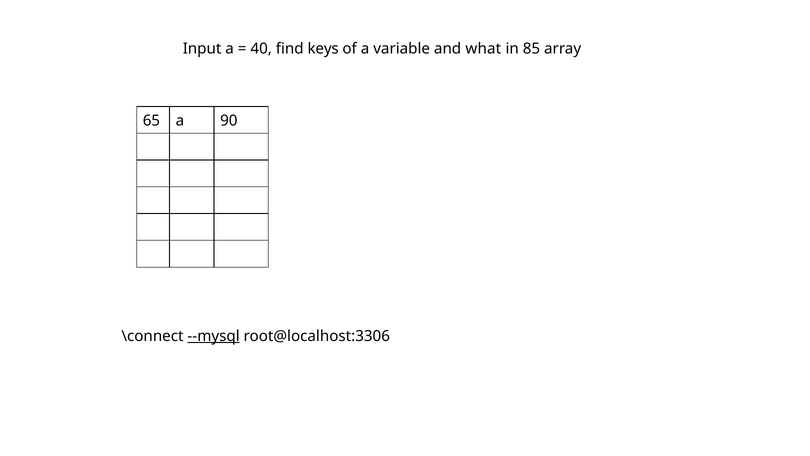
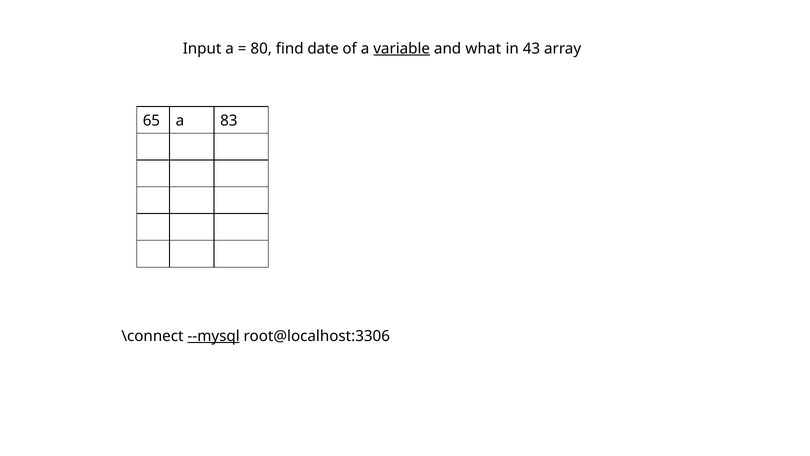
40: 40 -> 80
keys: keys -> date
variable underline: none -> present
85: 85 -> 43
90: 90 -> 83
